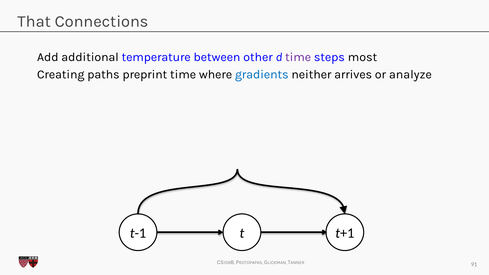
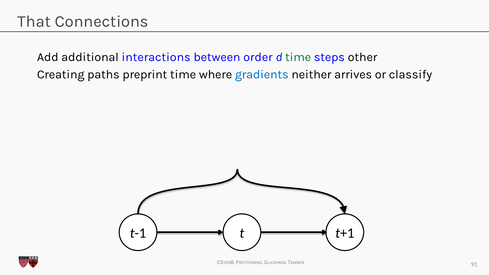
temperature: temperature -> interactions
other: other -> order
time at (298, 57) colour: purple -> green
most: most -> other
analyze: analyze -> classify
